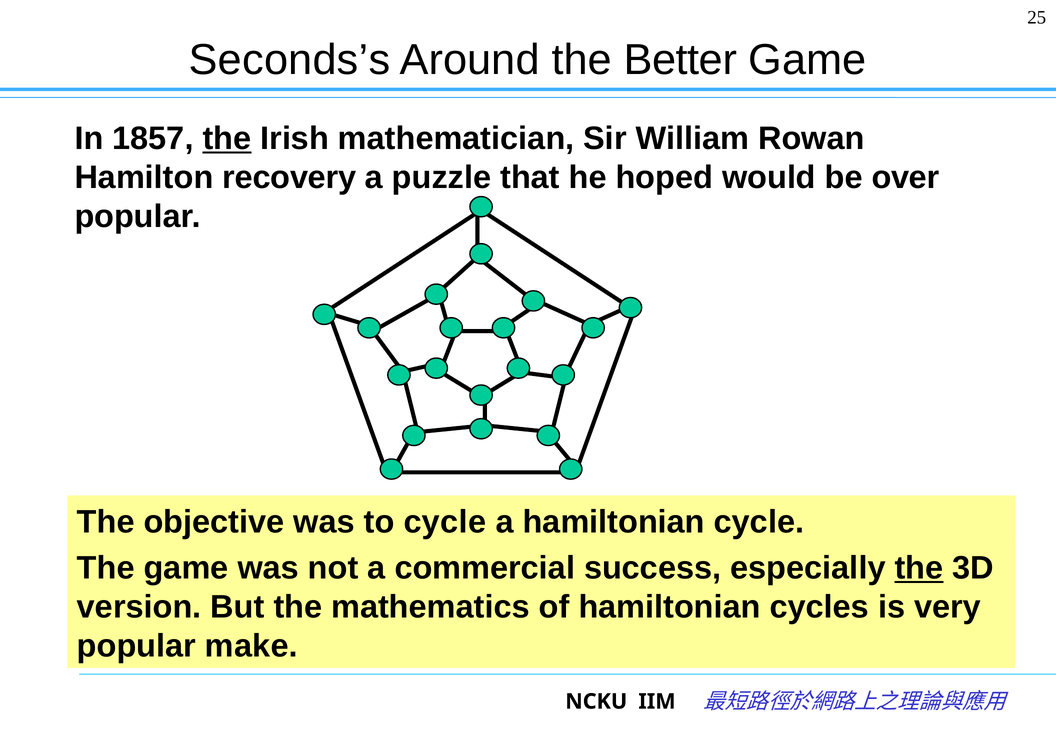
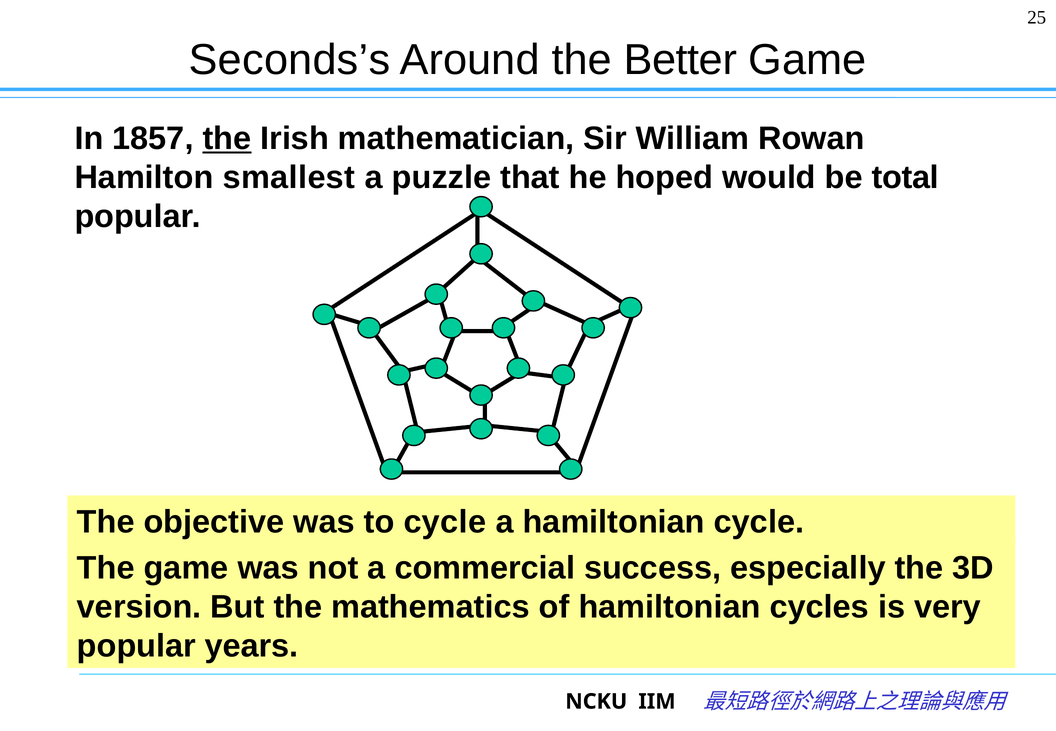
recovery: recovery -> smallest
over: over -> total
the at (919, 568) underline: present -> none
make: make -> years
